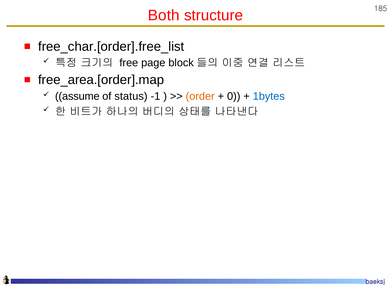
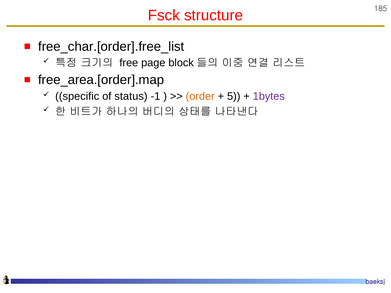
Both: Both -> Fsck
assume: assume -> specific
0: 0 -> 5
1bytes colour: blue -> purple
